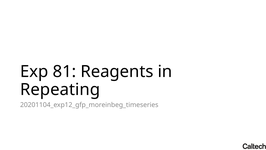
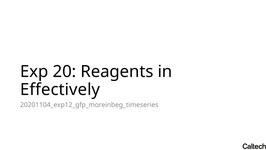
81: 81 -> 20
Repeating: Repeating -> Effectively
